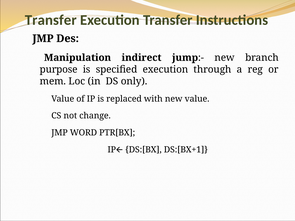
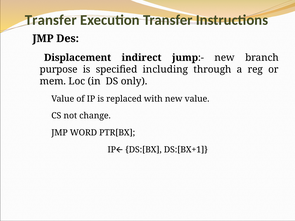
Manipulation: Manipulation -> Displacement
specified execution: execution -> including
